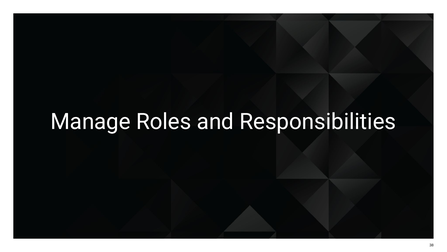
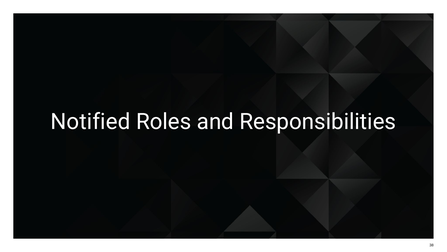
Manage: Manage -> Notified
